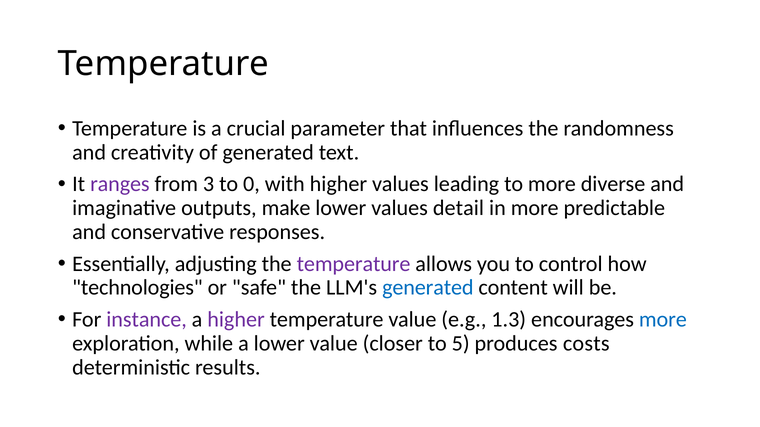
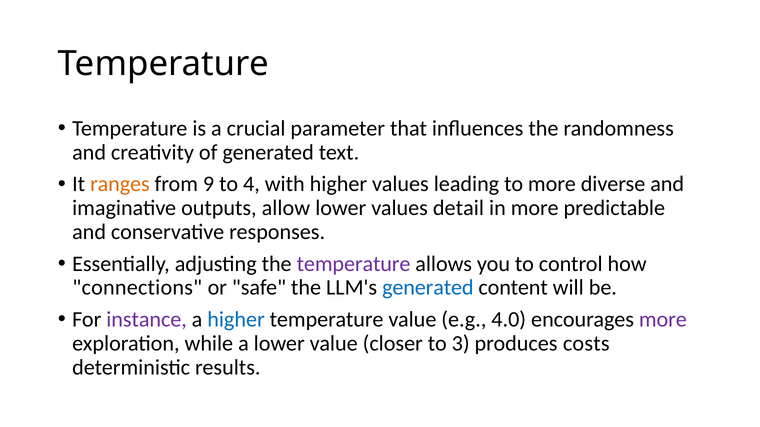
ranges colour: purple -> orange
3: 3 -> 9
0: 0 -> 4
make: make -> allow
technologies: technologies -> connections
higher at (236, 320) colour: purple -> blue
1.3: 1.3 -> 4.0
more at (663, 320) colour: blue -> purple
5: 5 -> 3
